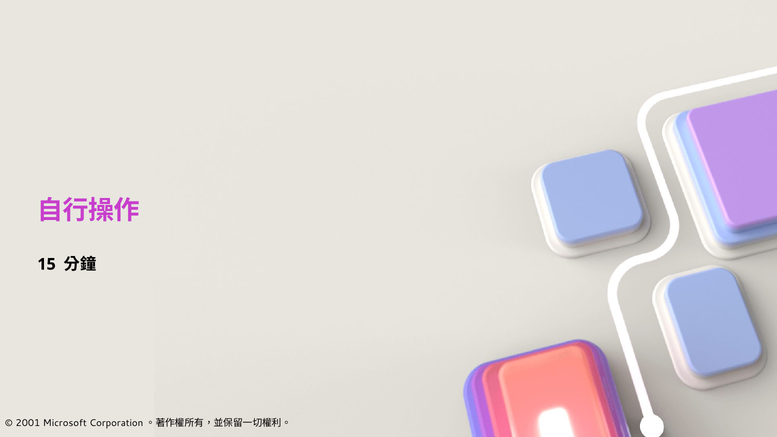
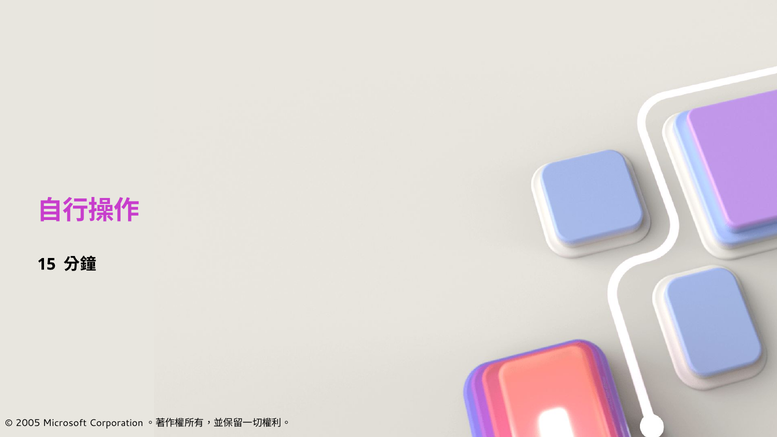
2001: 2001 -> 2005
